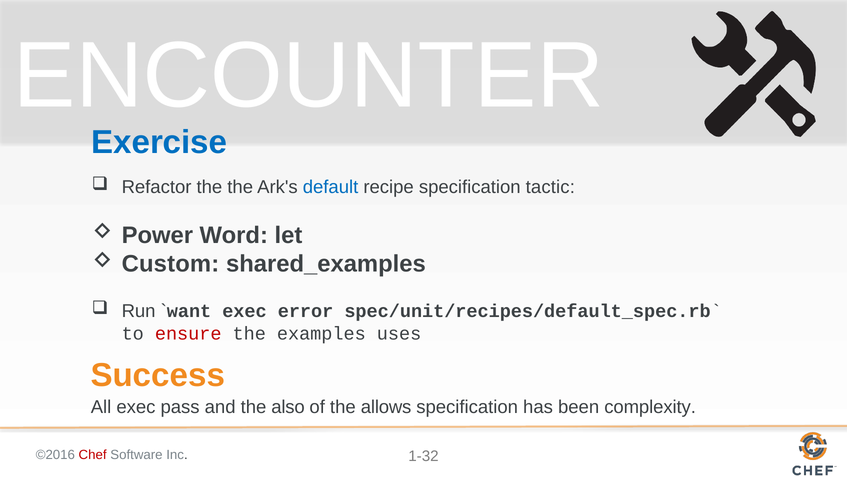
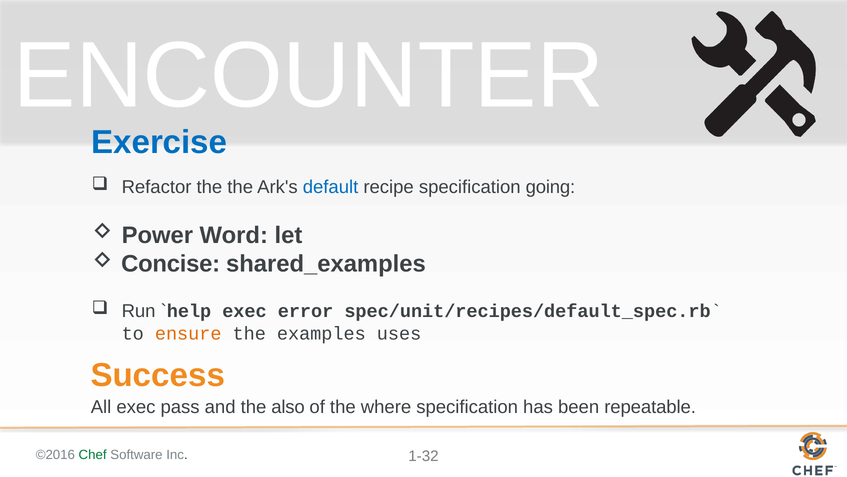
tactic: tactic -> going
Custom: Custom -> Concise
want: want -> help
ensure colour: red -> orange
allows: allows -> where
complexity: complexity -> repeatable
Chef colour: red -> green
